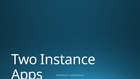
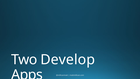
Instance: Instance -> Develop
